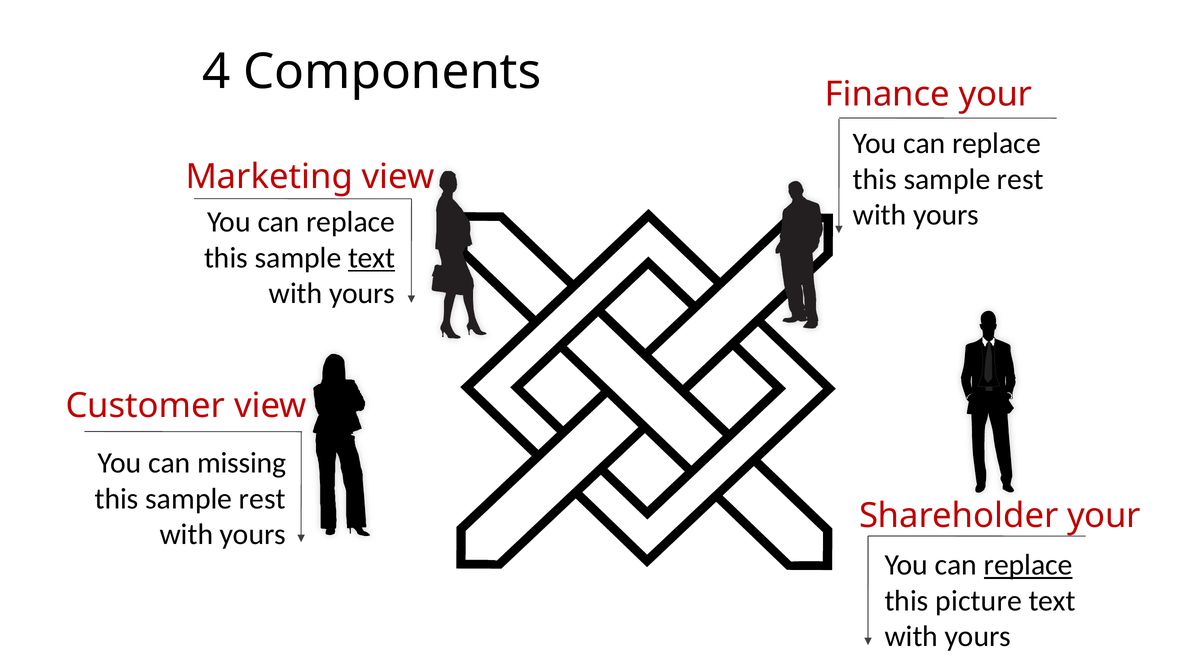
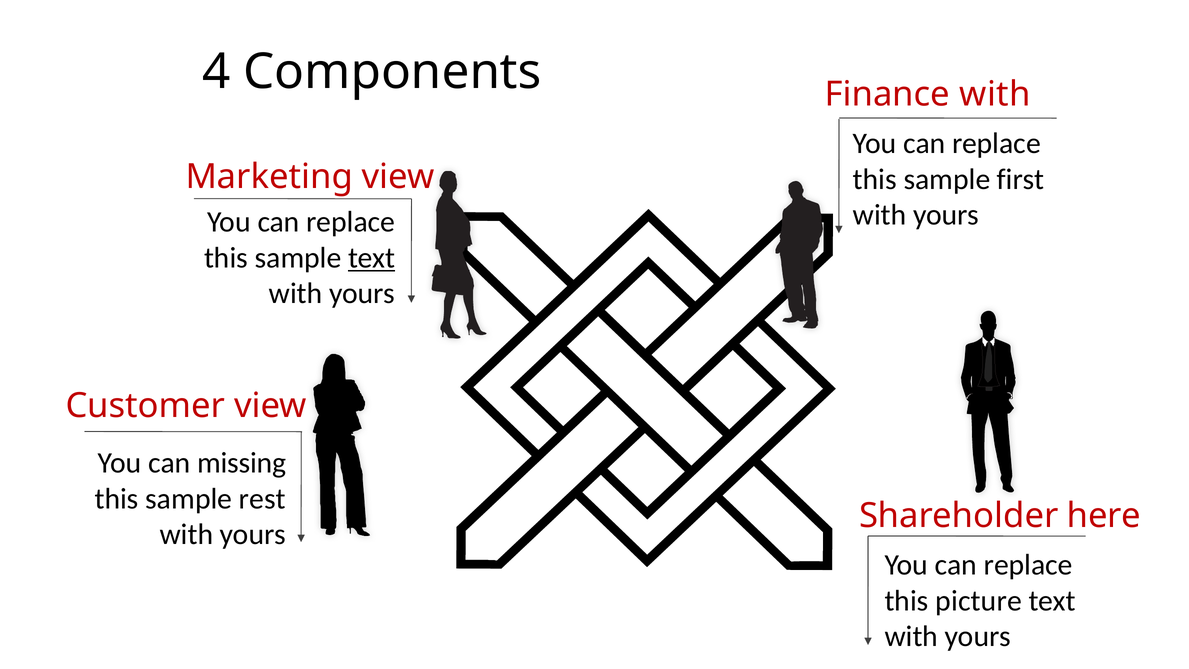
Finance your: your -> with
rest at (1020, 179): rest -> first
Shareholder your: your -> here
replace at (1028, 565) underline: present -> none
